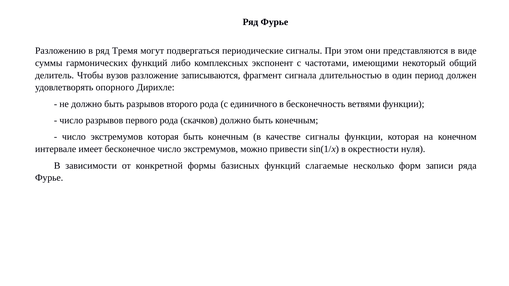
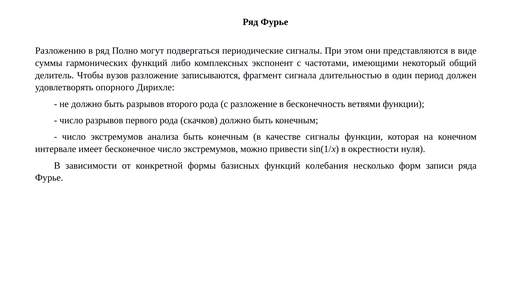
Тремя: Тремя -> Полно
с единичного: единичного -> разложение
экстремумов которая: которая -> анализа
слагаемые: слагаемые -> колебания
